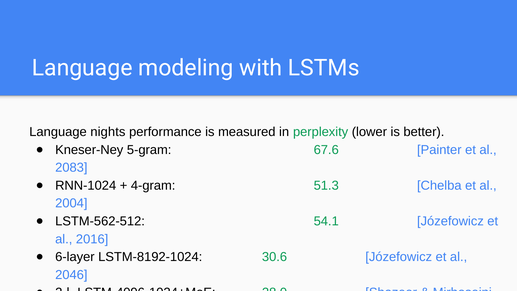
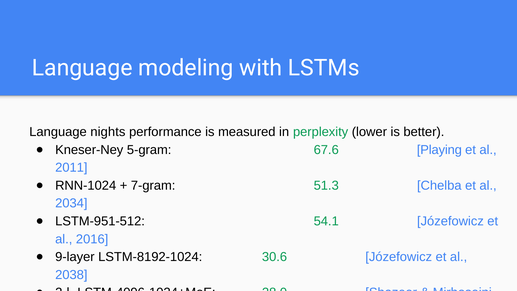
Painter: Painter -> Playing
2083: 2083 -> 2011
4-gram: 4-gram -> 7-gram
2004: 2004 -> 2034
LSTM-562-512: LSTM-562-512 -> LSTM-951-512
6-layer: 6-layer -> 9-layer
2046: 2046 -> 2038
